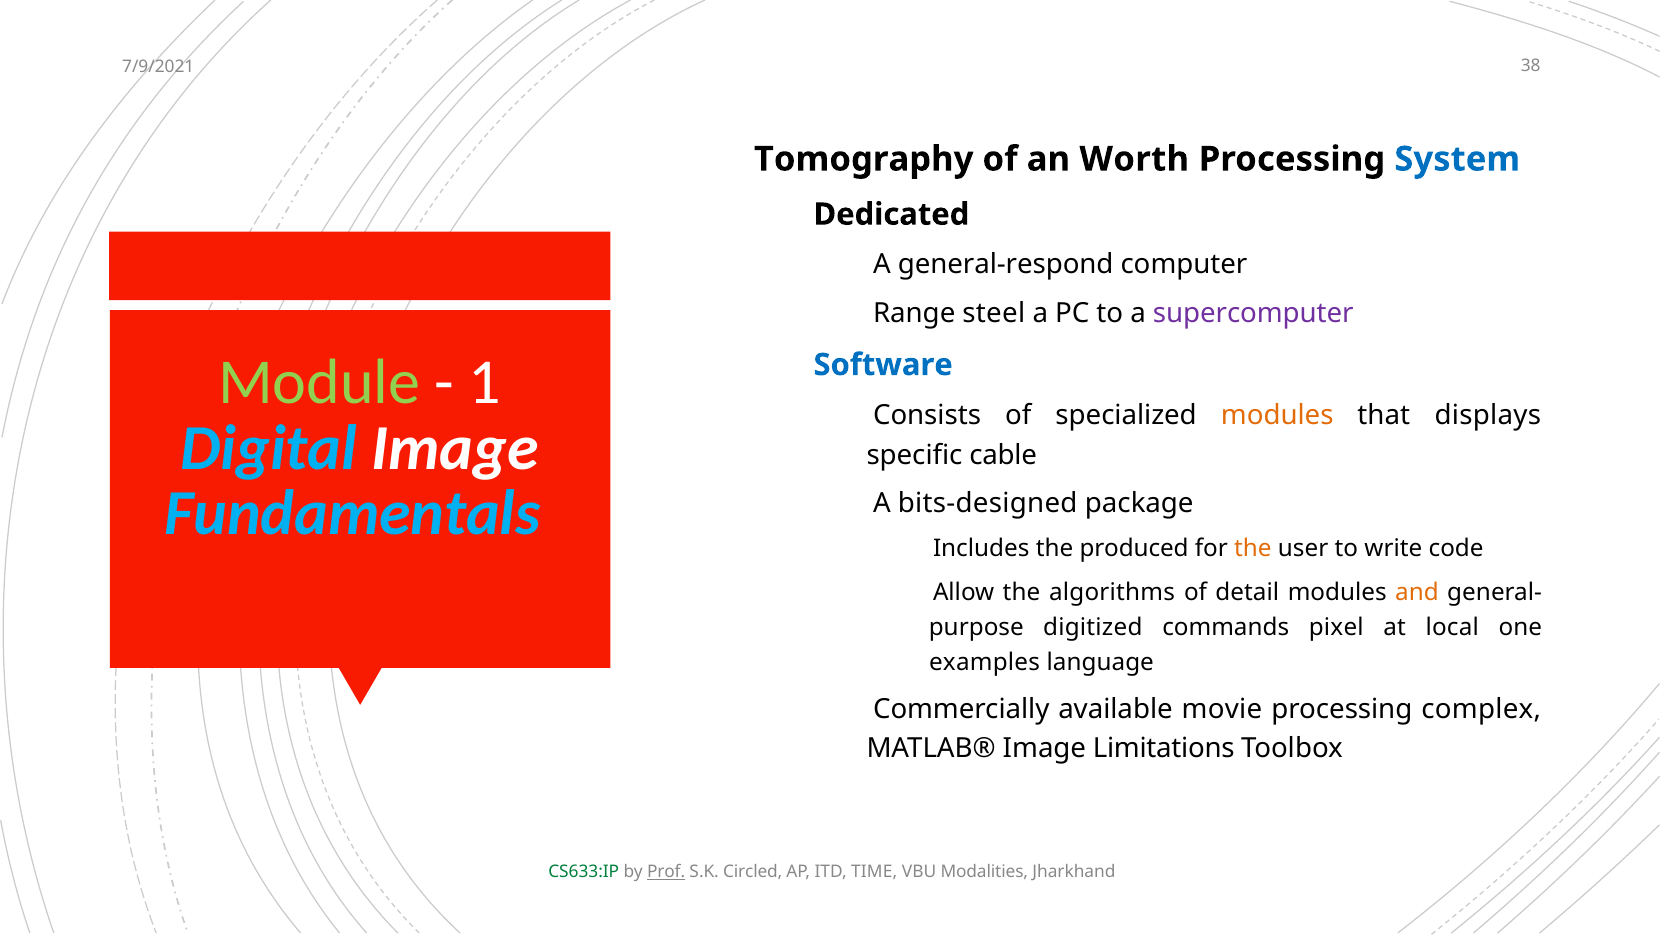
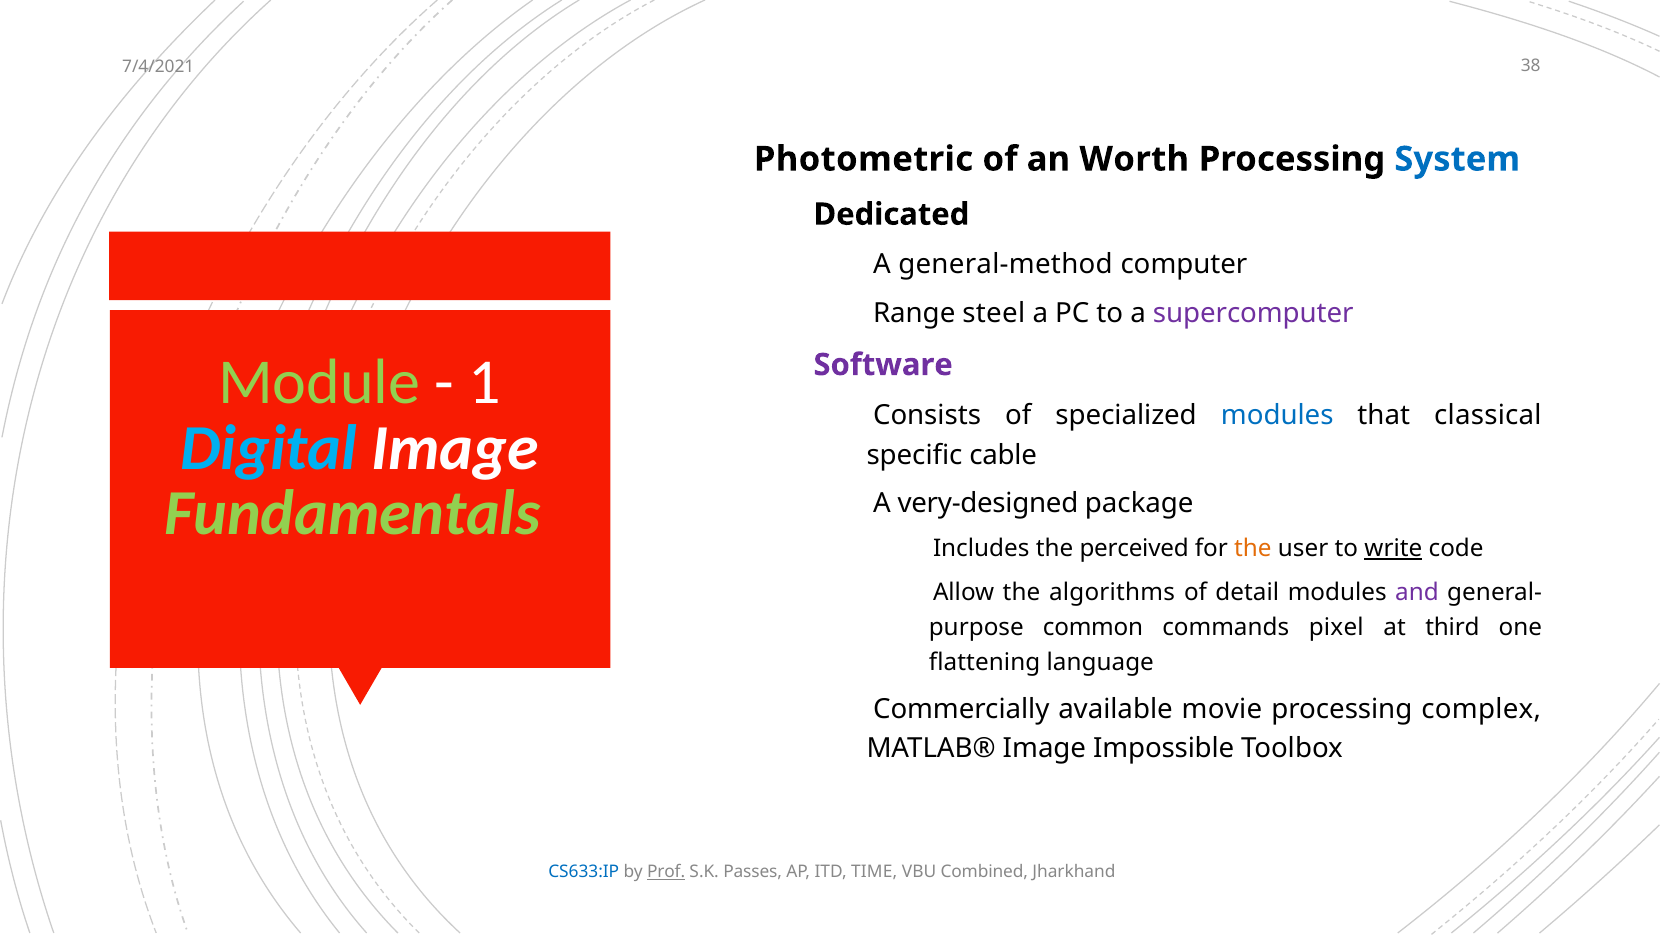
7/9/2021: 7/9/2021 -> 7/4/2021
Tomography: Tomography -> Photometric
general-respond: general-respond -> general-method
Software colour: blue -> purple
modules at (1277, 415) colour: orange -> blue
displays: displays -> classical
Fundamentals colour: light blue -> light green
bits-designed: bits-designed -> very-designed
produced: produced -> perceived
write underline: none -> present
and colour: orange -> purple
digitized: digitized -> common
local: local -> third
examples: examples -> flattening
Limitations: Limitations -> Impossible
CS633:IP colour: green -> blue
Circled: Circled -> Passes
Modalities: Modalities -> Combined
